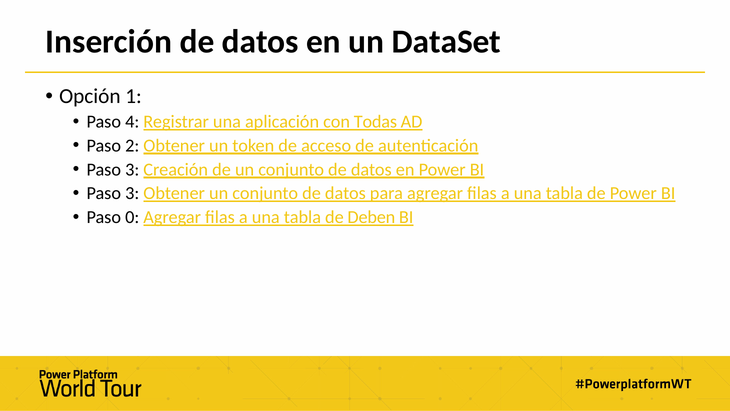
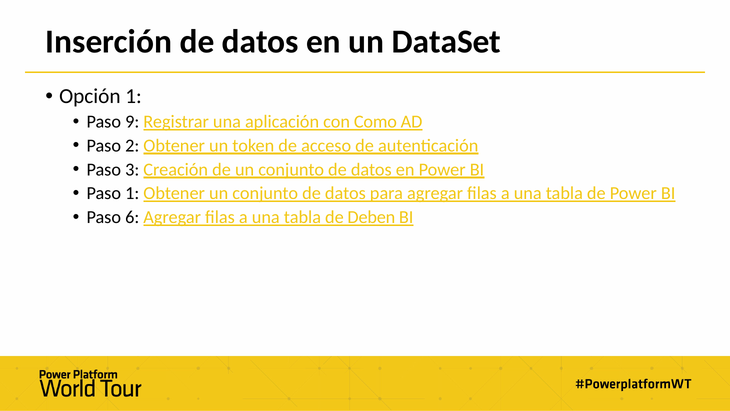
4: 4 -> 9
Todas: Todas -> Como
3 at (132, 193): 3 -> 1
0: 0 -> 6
